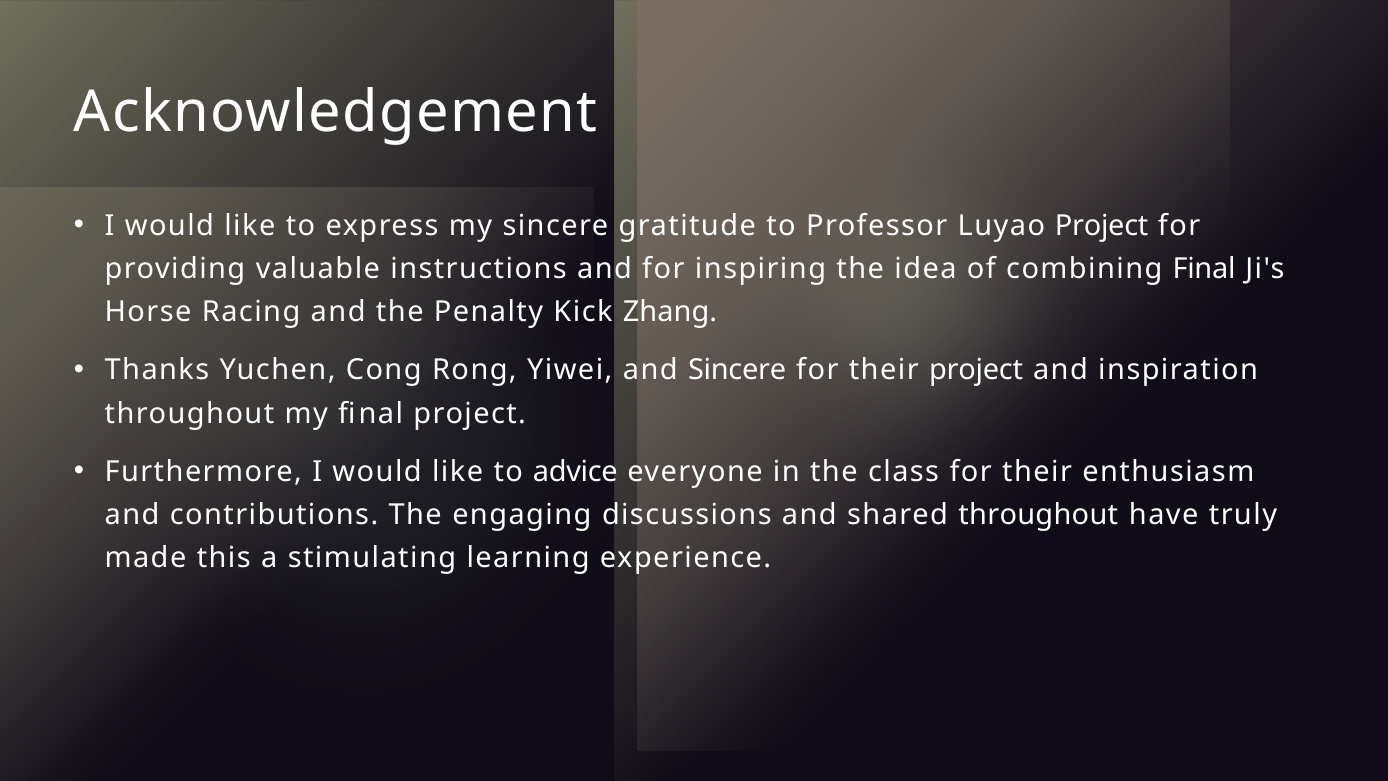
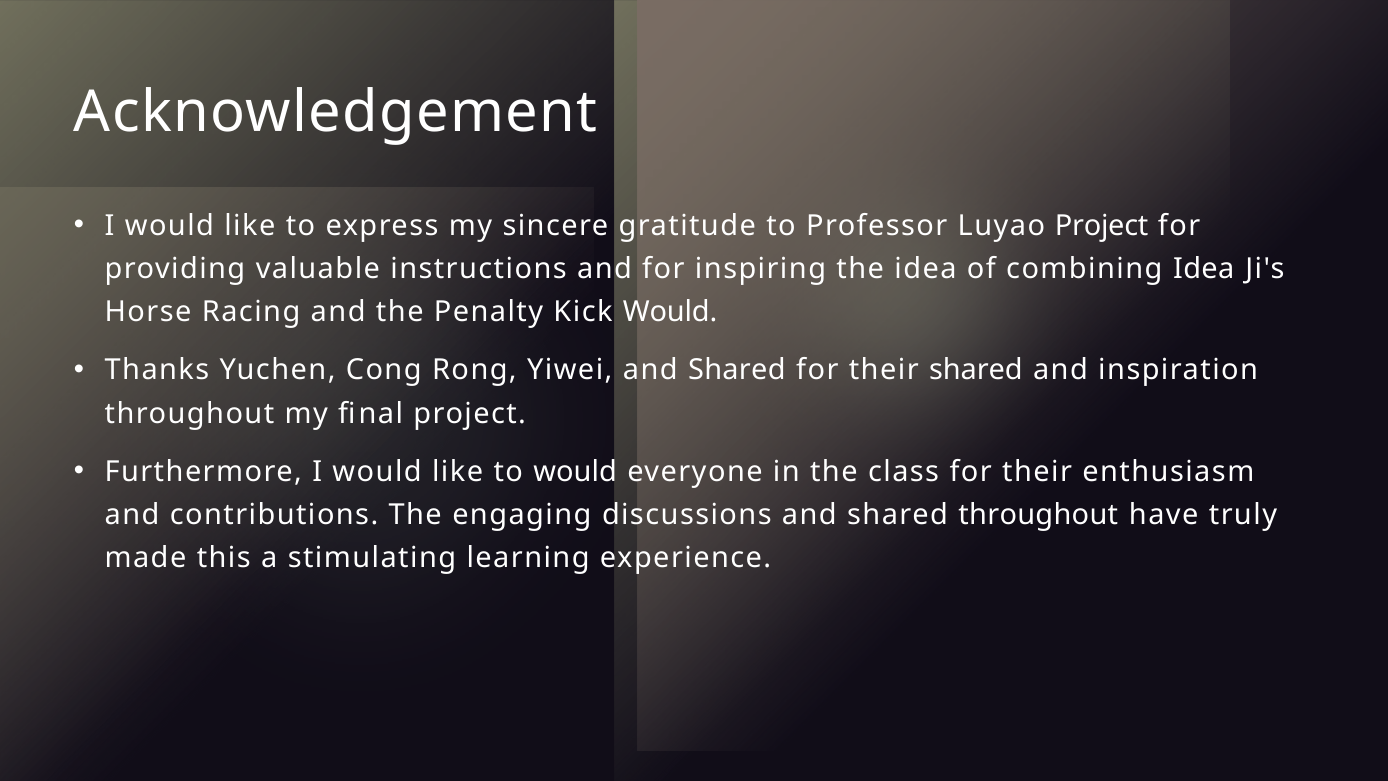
combining Final: Final -> Idea
Kick Zhang: Zhang -> Would
Yiwei and Sincere: Sincere -> Shared
their project: project -> shared
to advice: advice -> would
